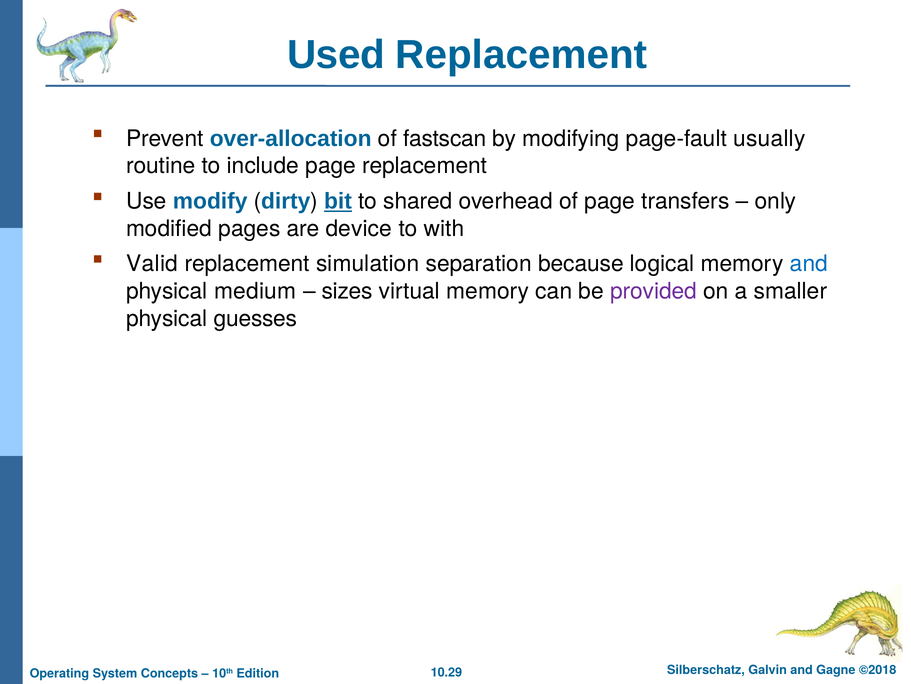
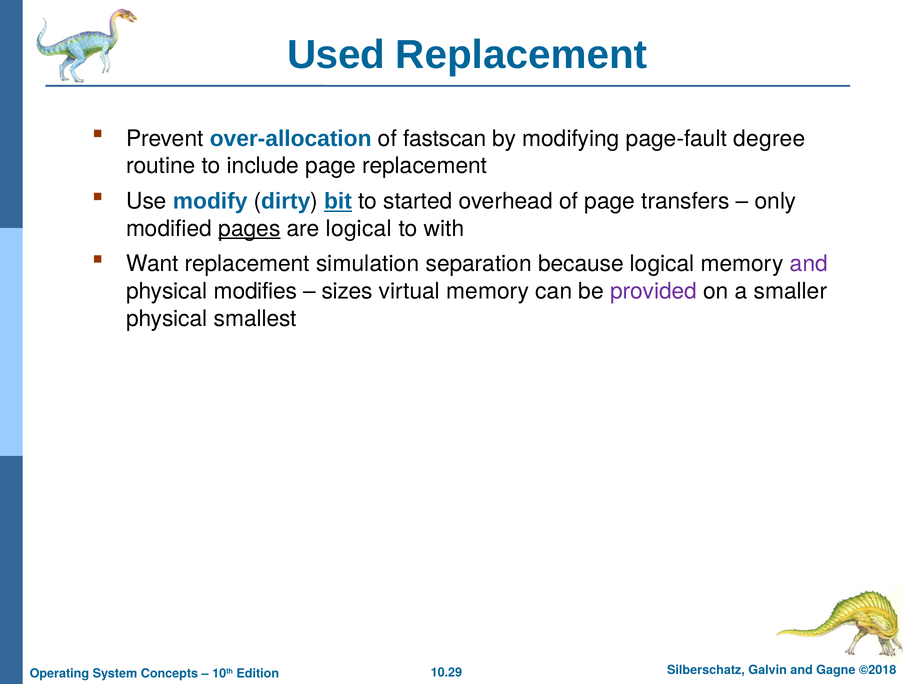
usually: usually -> degree
shared: shared -> started
pages underline: none -> present
are device: device -> logical
Valid: Valid -> Want
and at (809, 264) colour: blue -> purple
medium: medium -> modifies
guesses: guesses -> smallest
